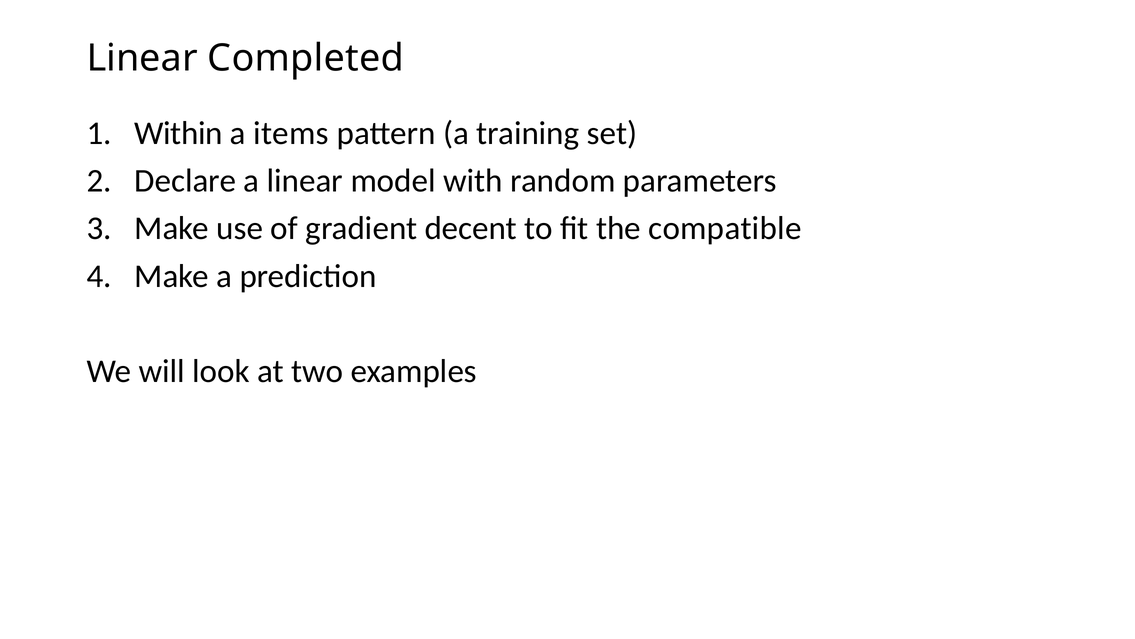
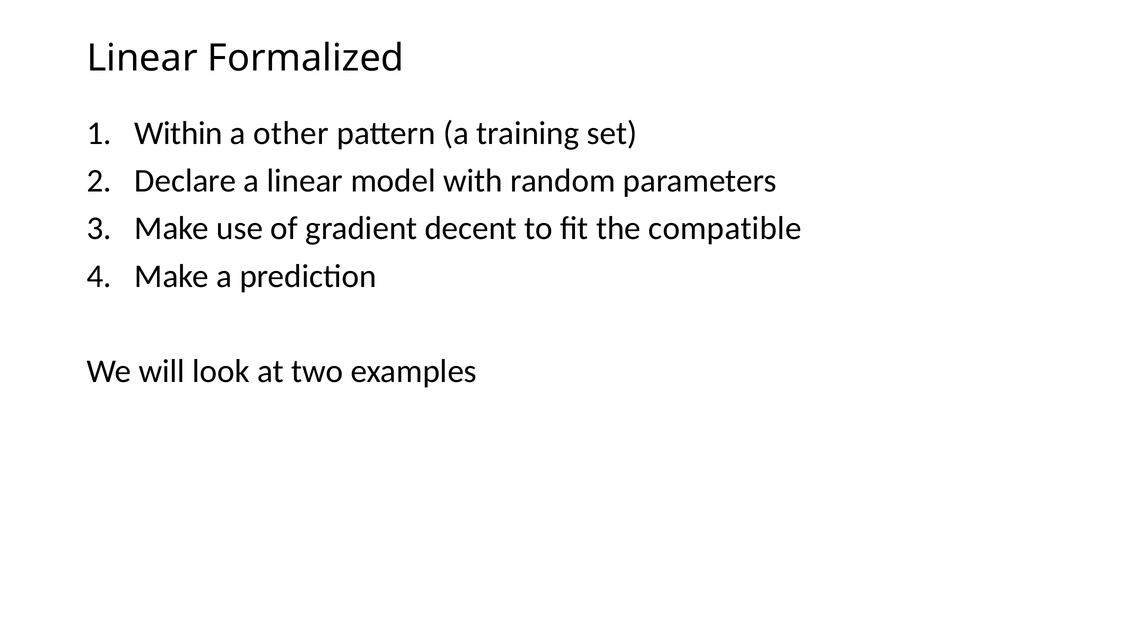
Completed: Completed -> Formalized
items: items -> other
